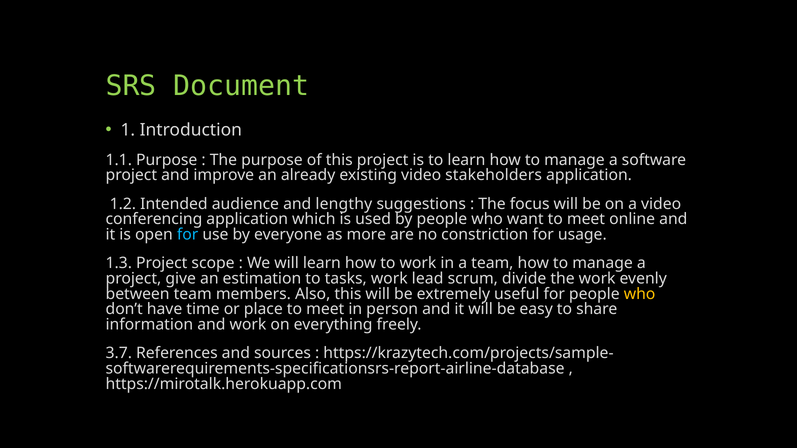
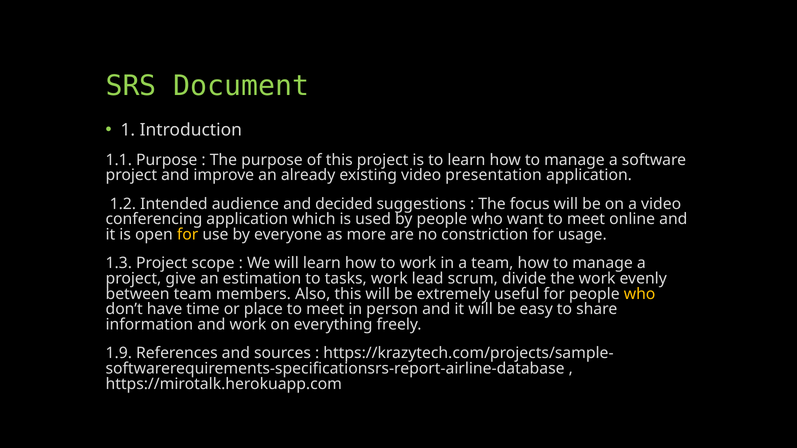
stakeholders: stakeholders -> presentation
lengthy: lengthy -> decided
for at (188, 235) colour: light blue -> yellow
3.7: 3.7 -> 1.9
